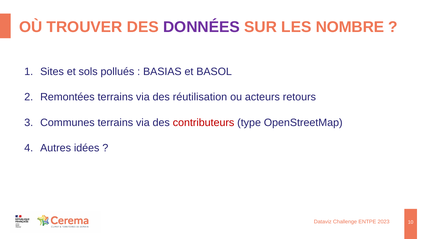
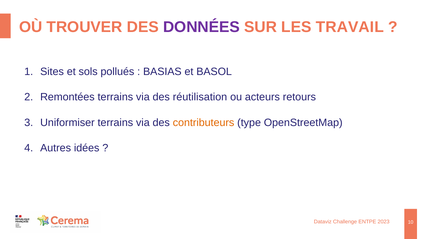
NOMBRE: NOMBRE -> TRAVAIL
Communes: Communes -> Uniformiser
contributeurs colour: red -> orange
